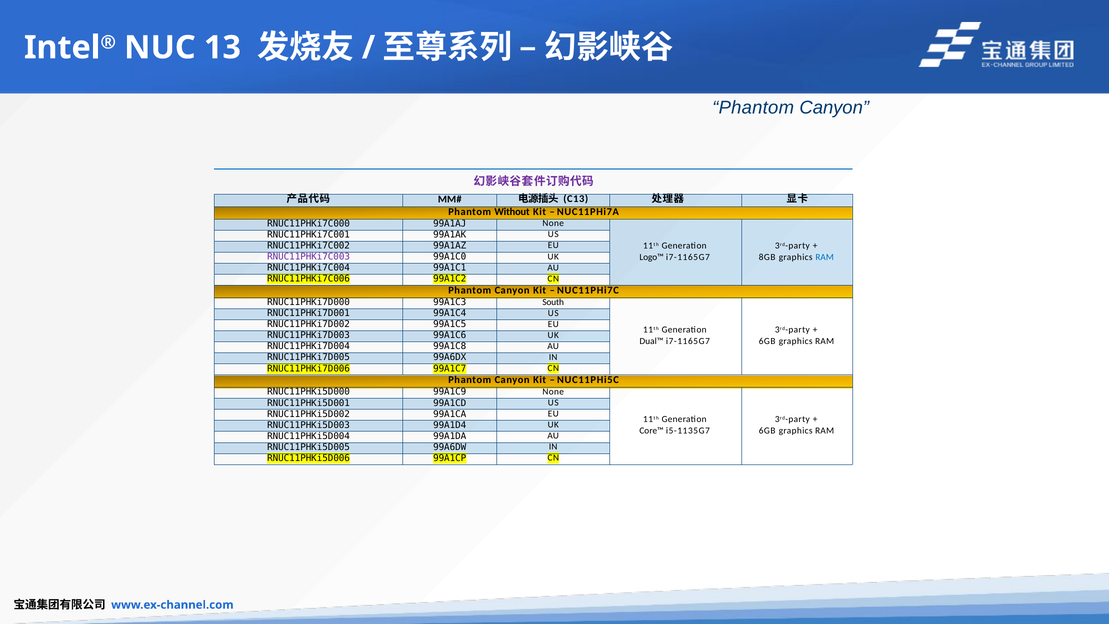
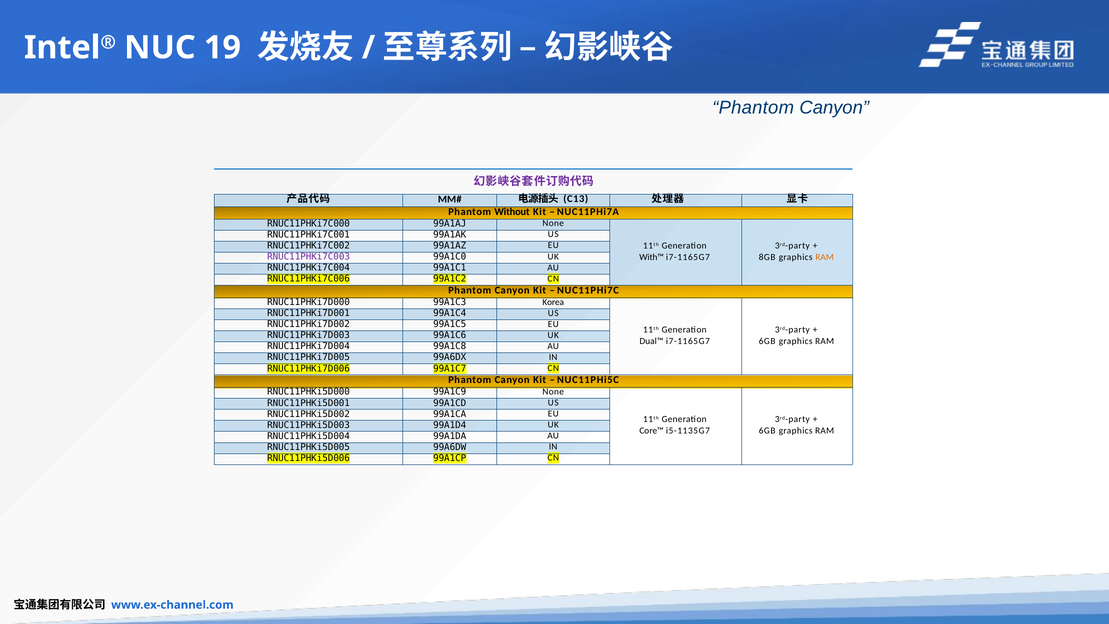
13: 13 -> 19
Logo™: Logo™ -> With™
RAM at (825, 257) colour: blue -> orange
South: South -> Korea
